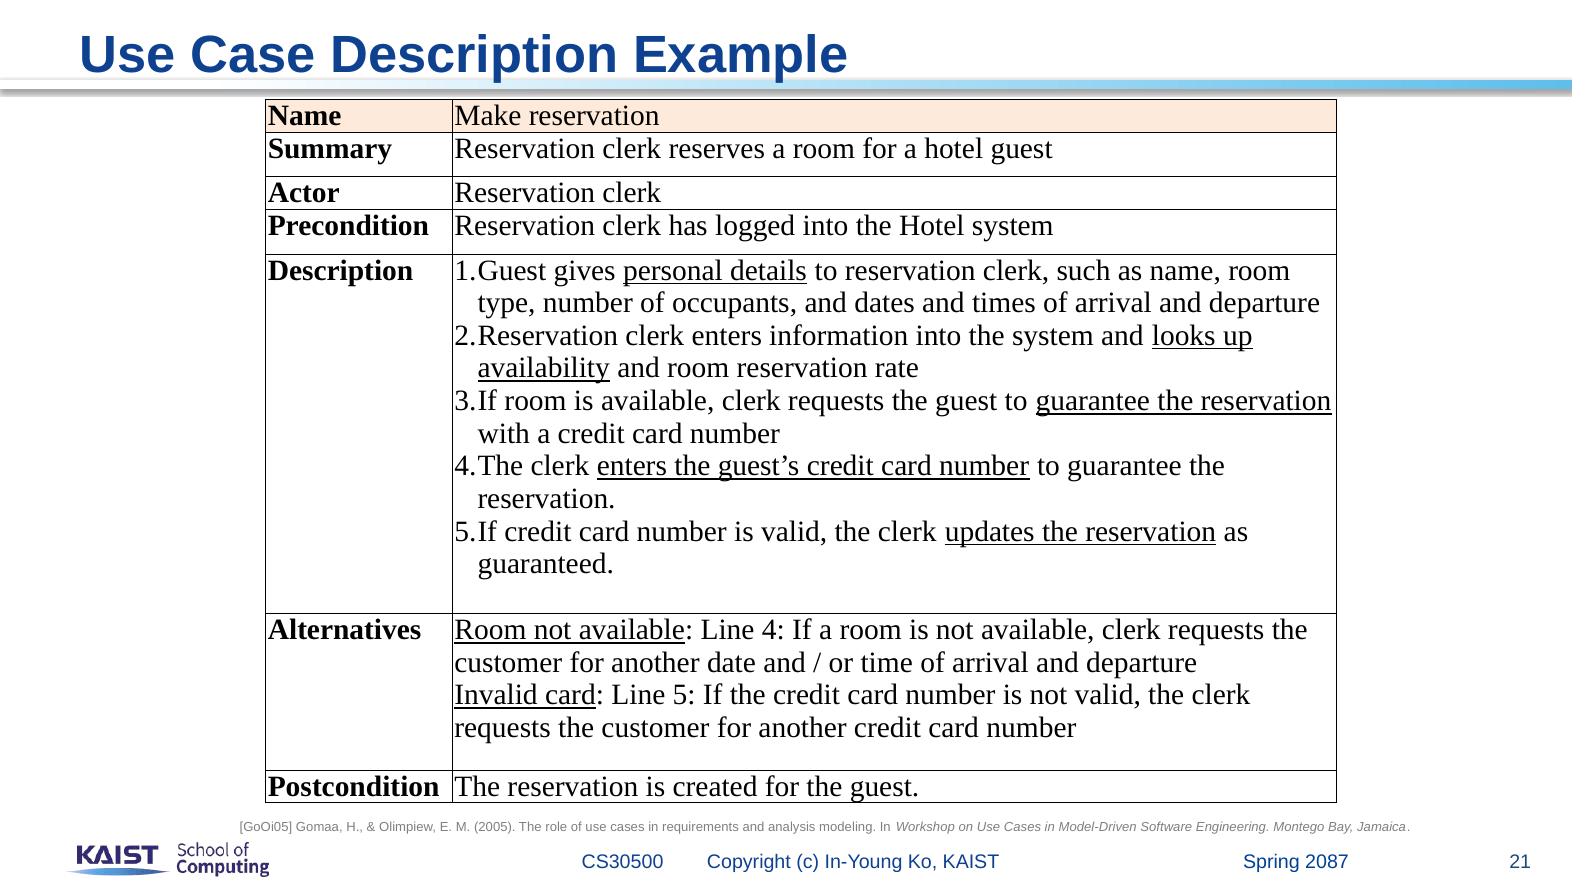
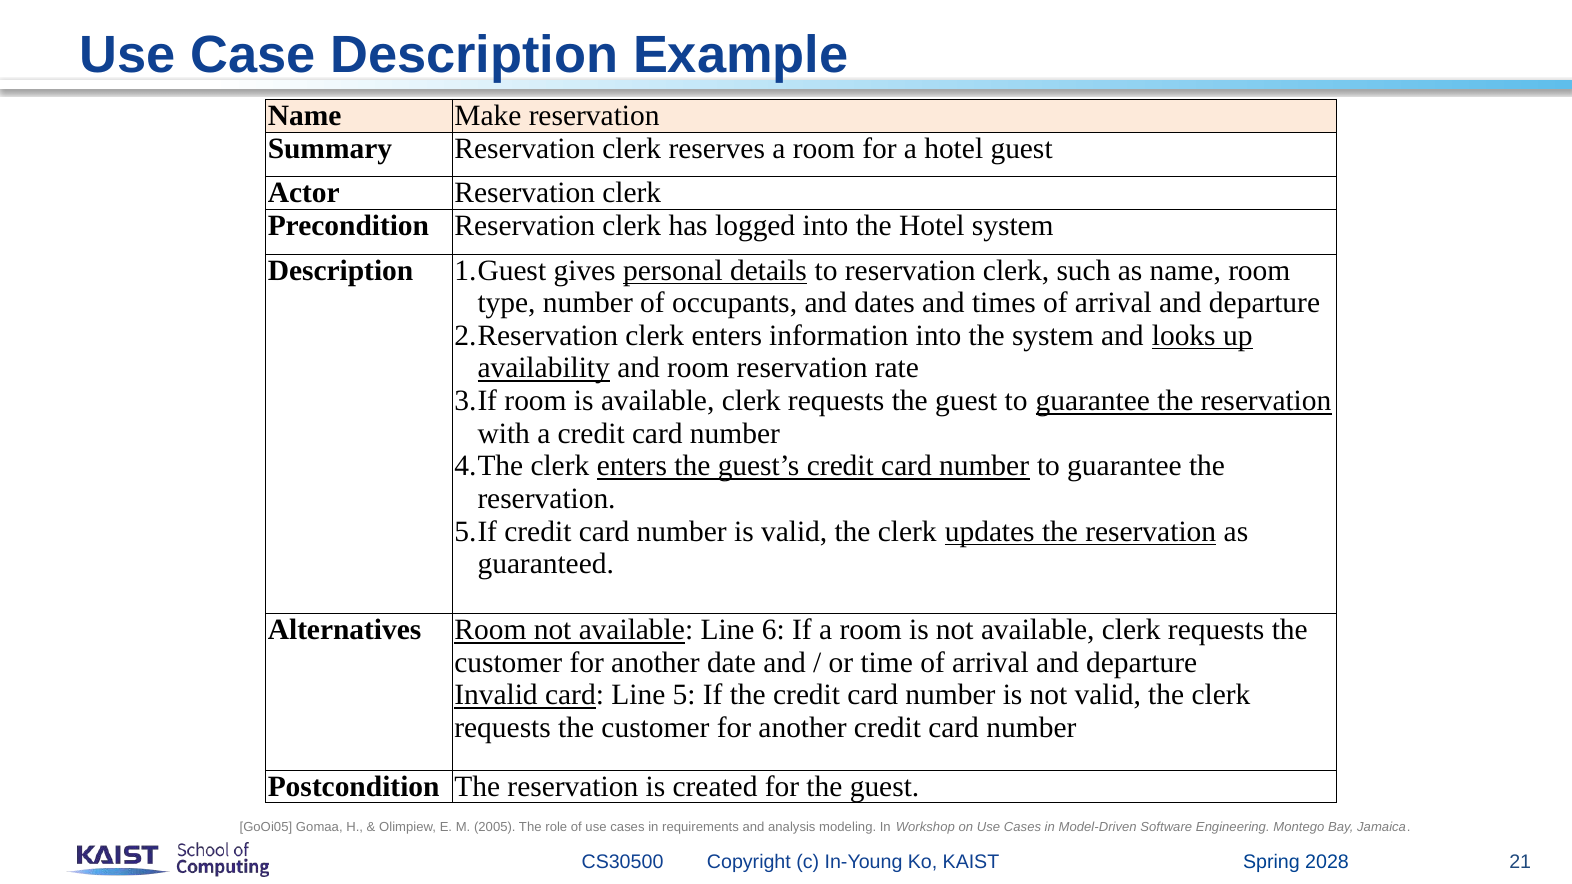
4: 4 -> 6
2087: 2087 -> 2028
